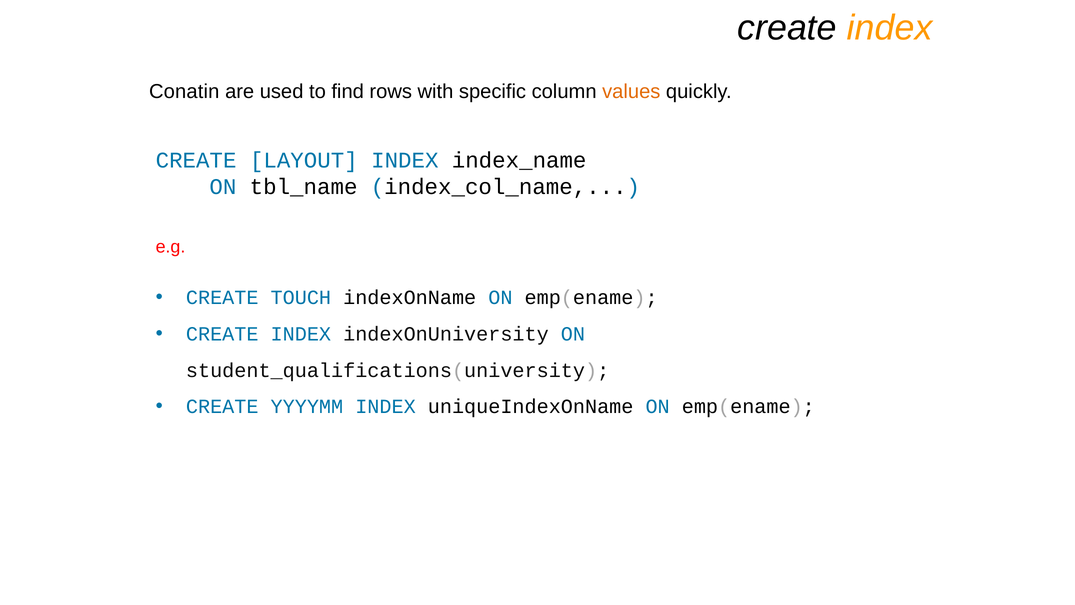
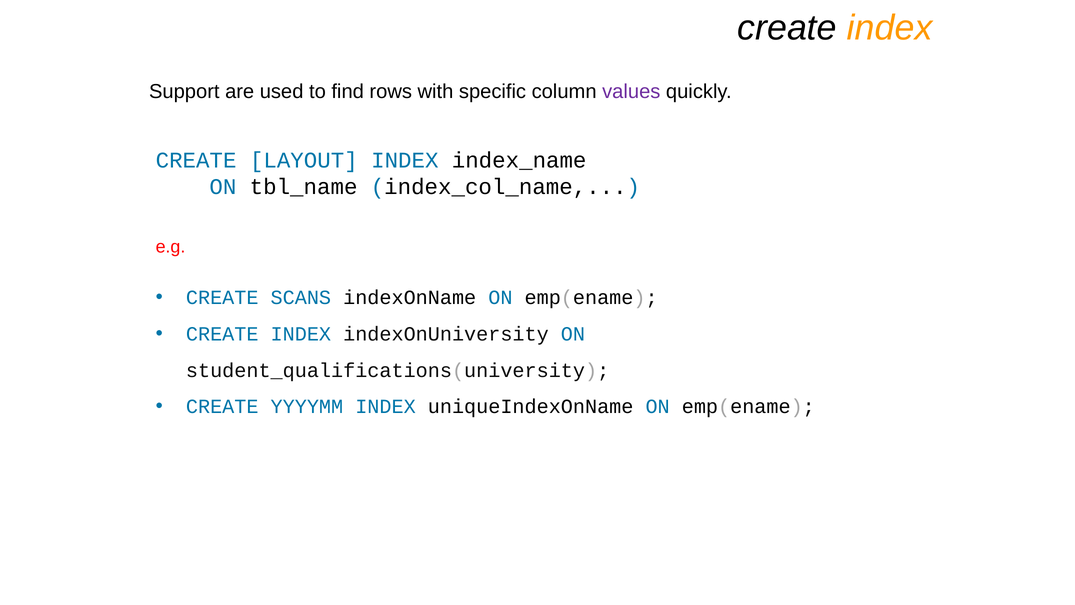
Conatin: Conatin -> Support
values colour: orange -> purple
TOUCH: TOUCH -> SCANS
